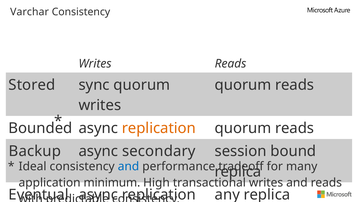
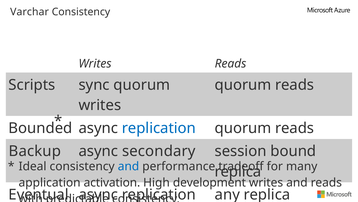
Stored: Stored -> Scripts
replication at (159, 128) colour: orange -> blue
minimum: minimum -> activation
transactional: transactional -> development
